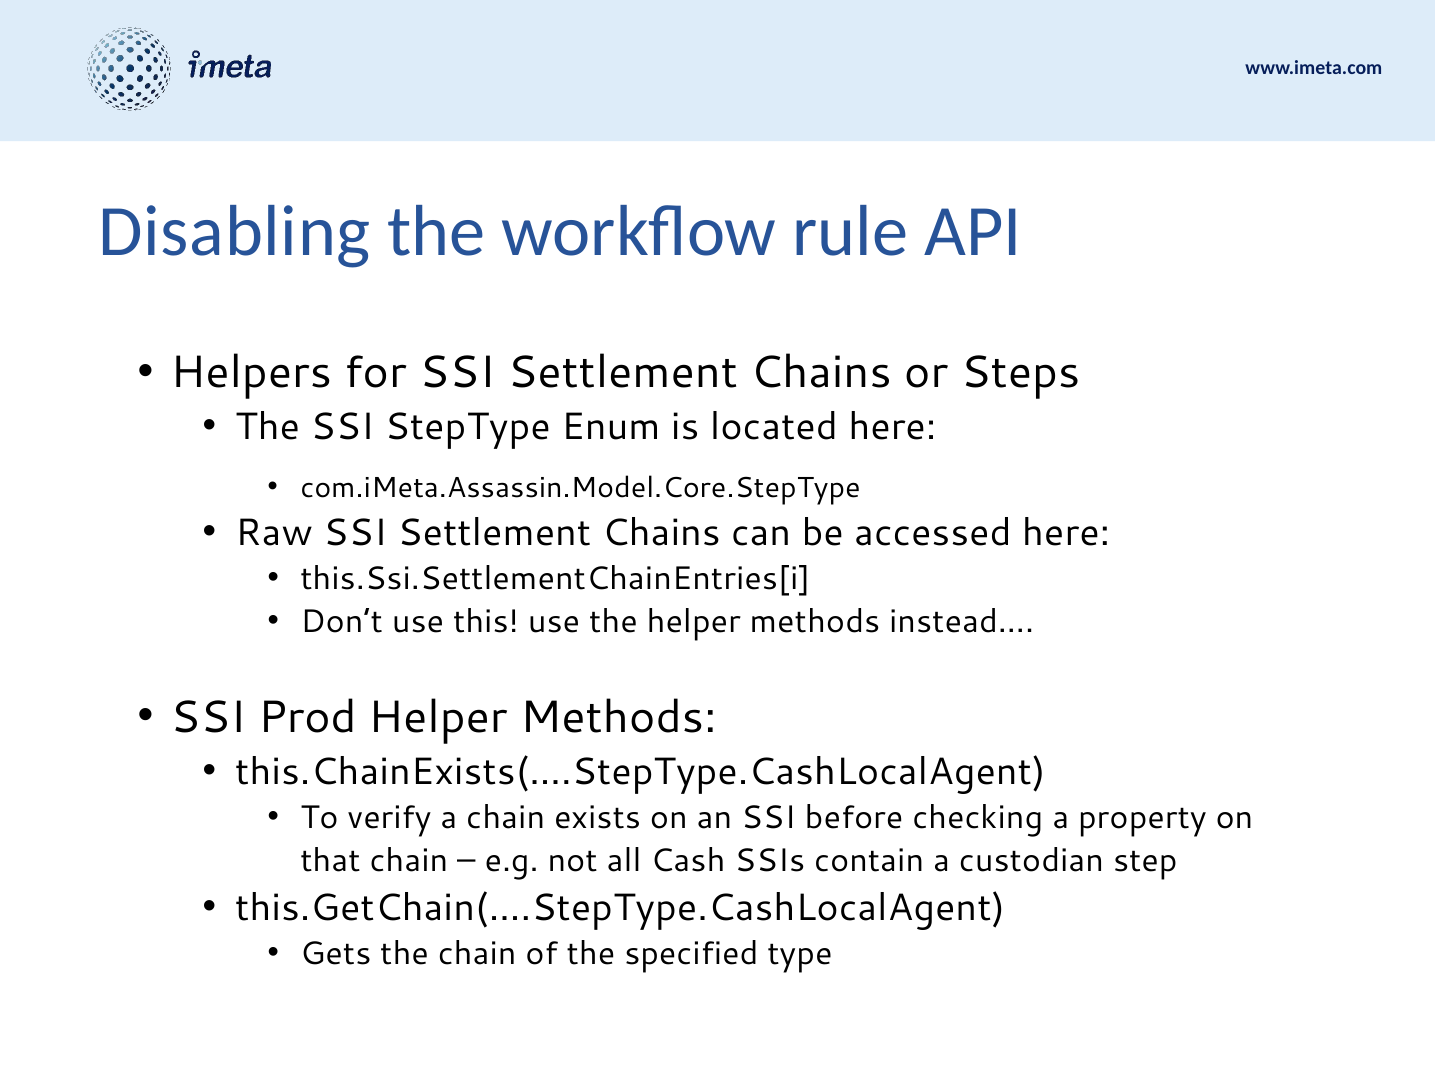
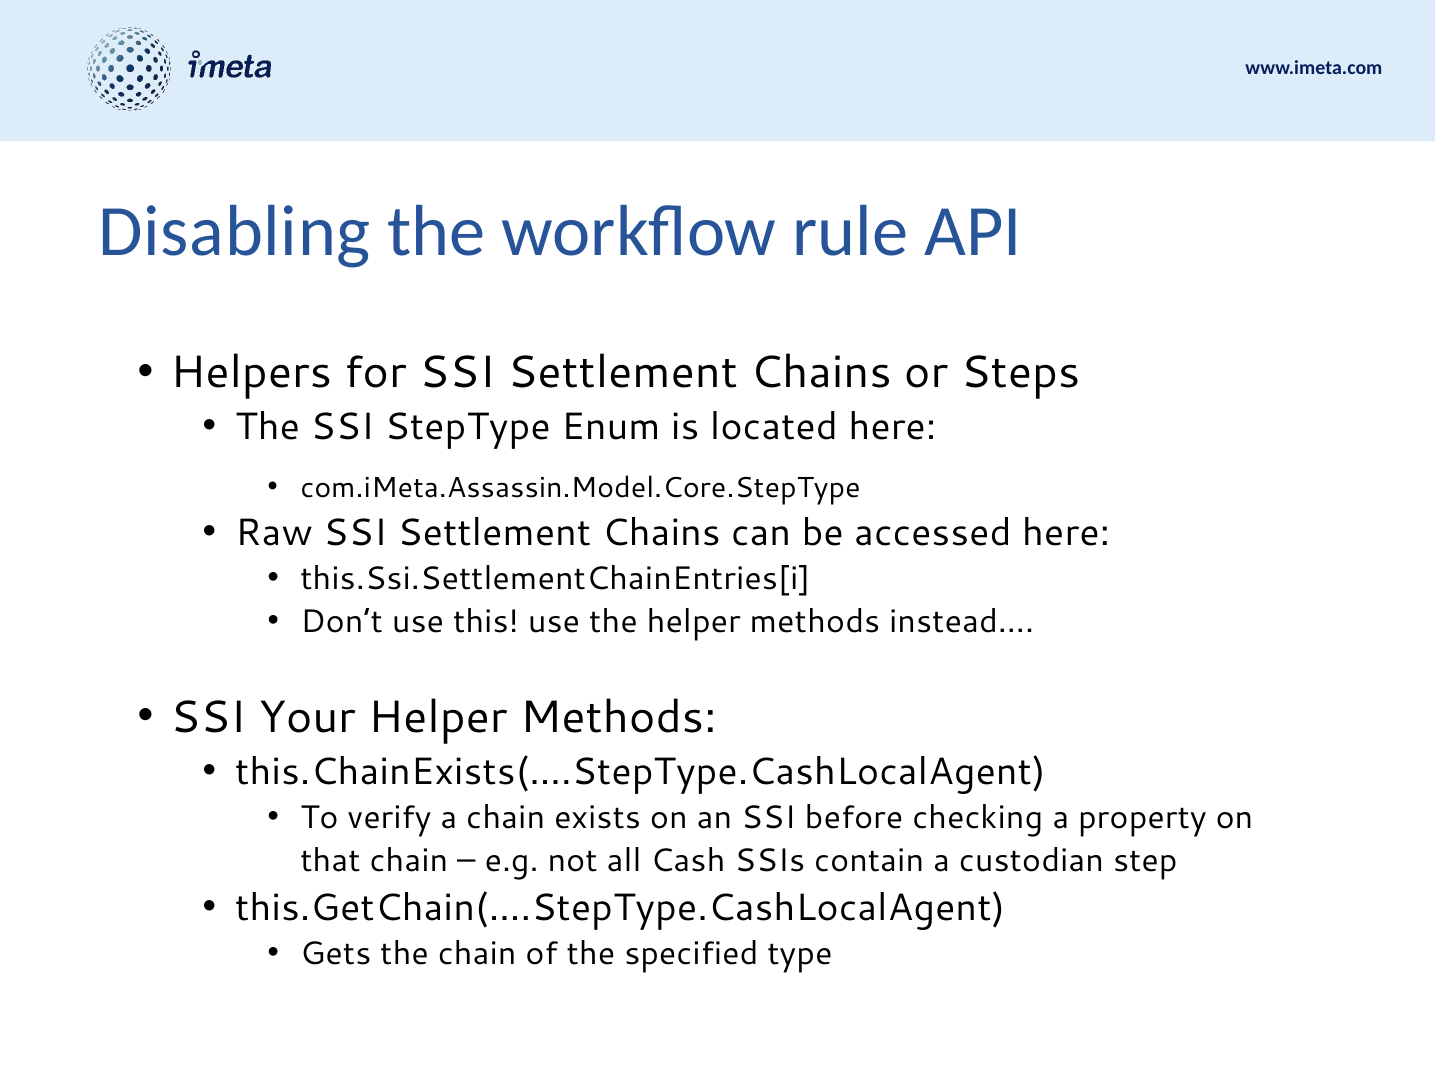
Prod: Prod -> Your
